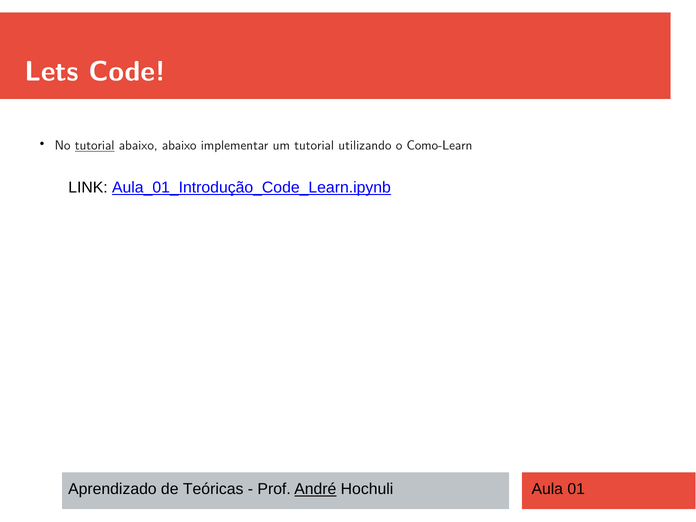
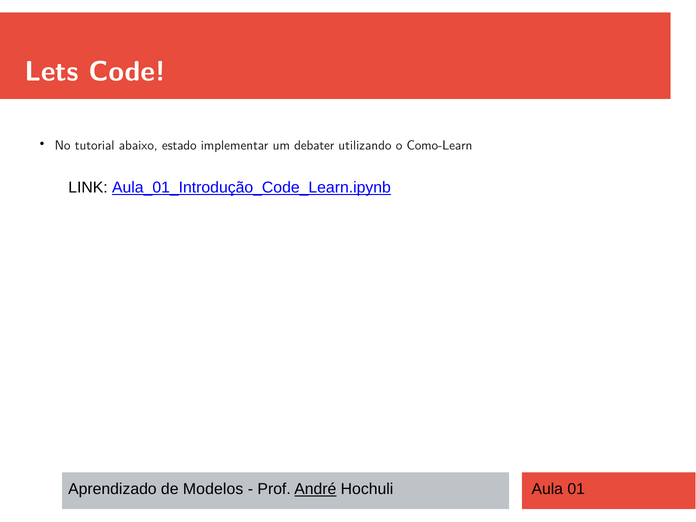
tutorial at (95, 145) underline: present -> none
abaixo abaixo: abaixo -> estado
um tutorial: tutorial -> debater
Teóricas: Teóricas -> Modelos
